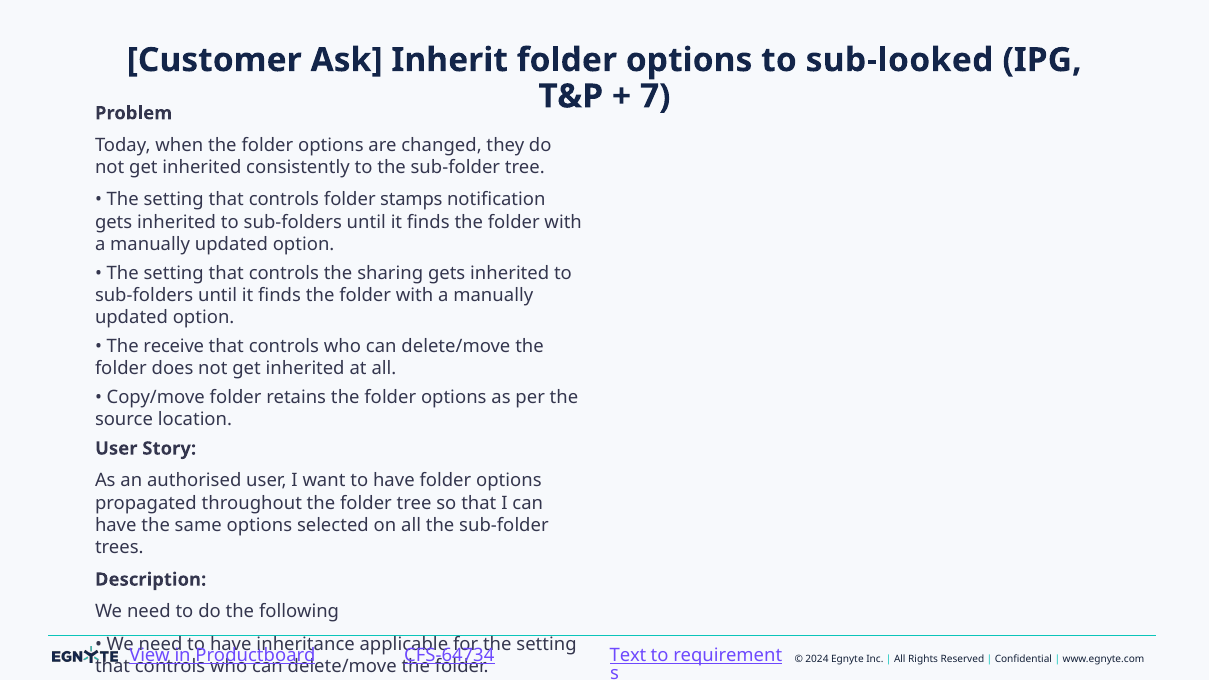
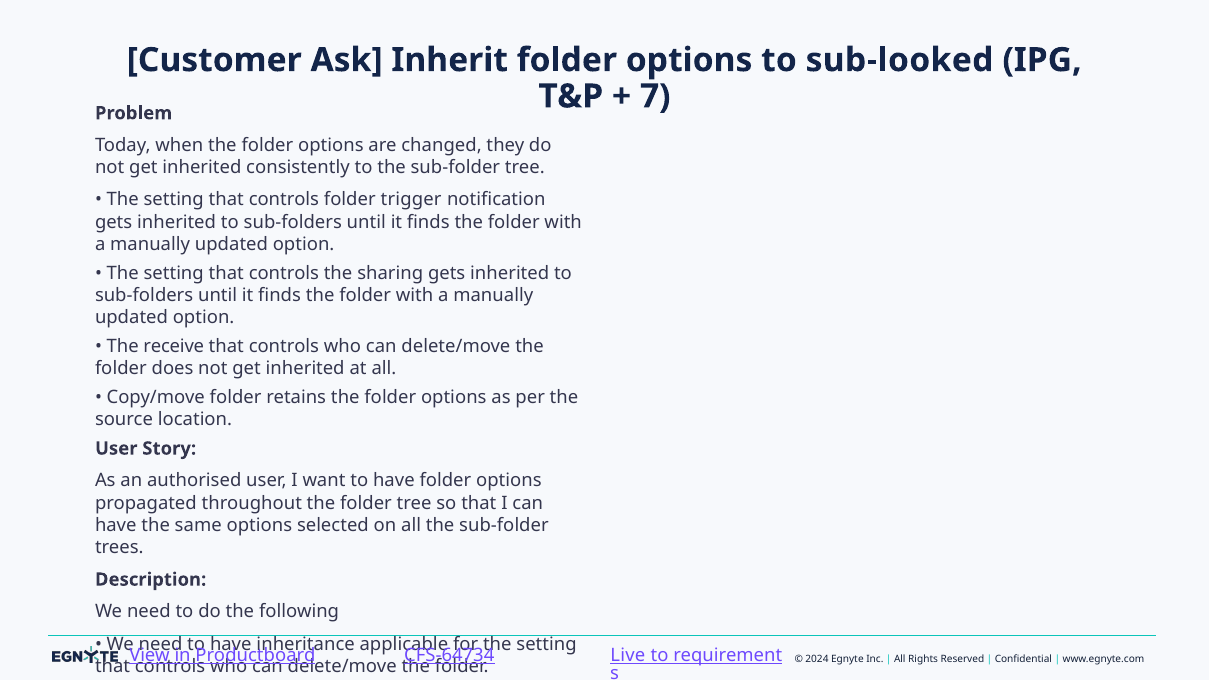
stamps: stamps -> trigger
Text: Text -> Live
